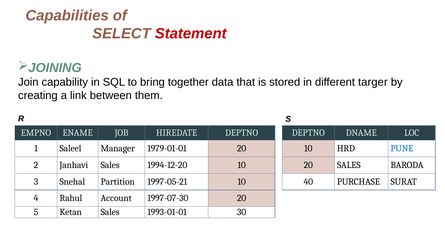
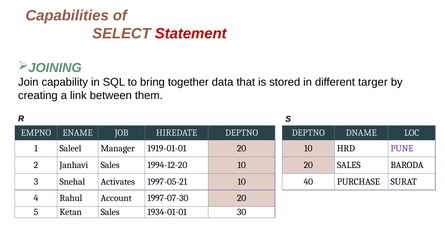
1979-01-01: 1979-01-01 -> 1919-01-01
PUNE colour: blue -> purple
Partition: Partition -> Activates
1993-01-01: 1993-01-01 -> 1934-01-01
